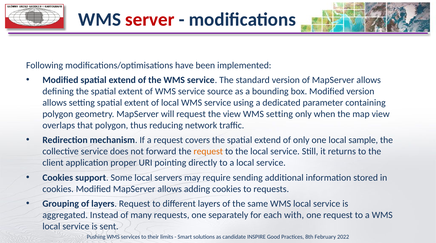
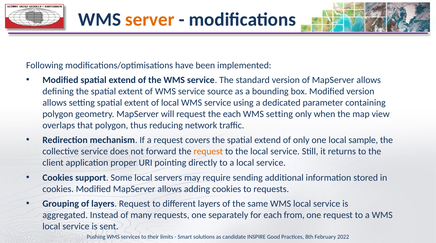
server colour: red -> orange
the view: view -> each
with: with -> from
